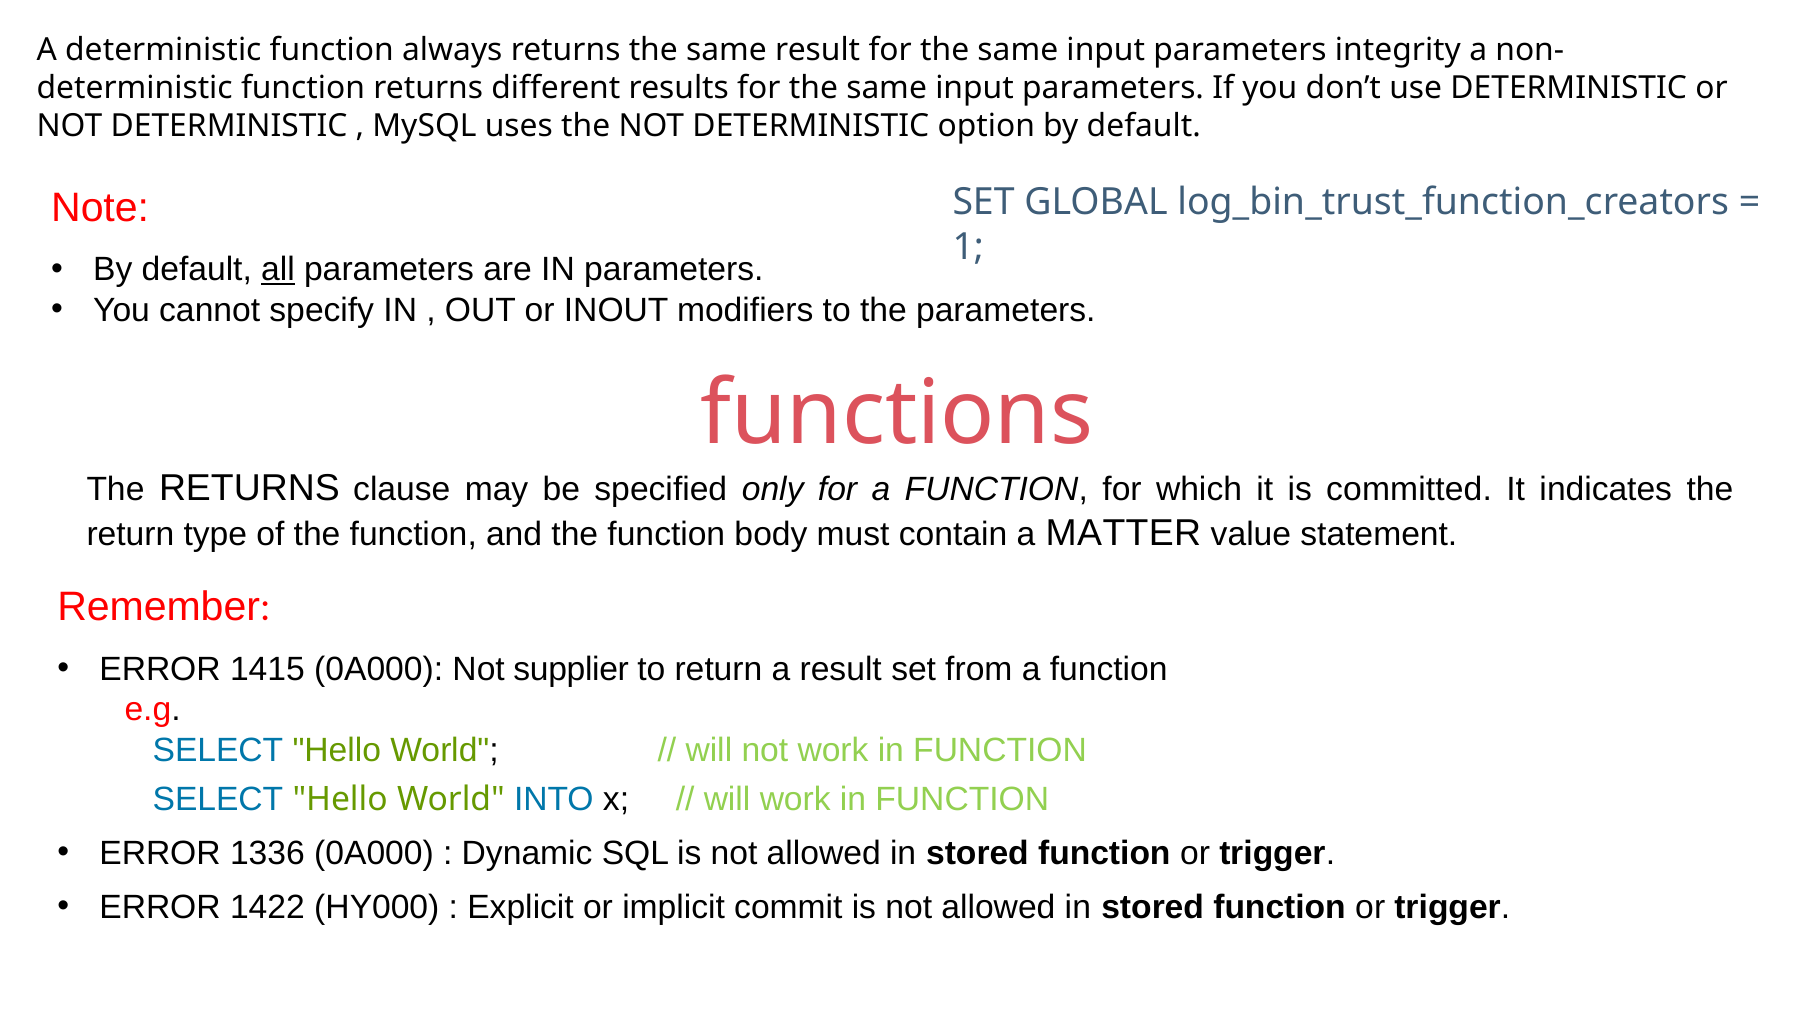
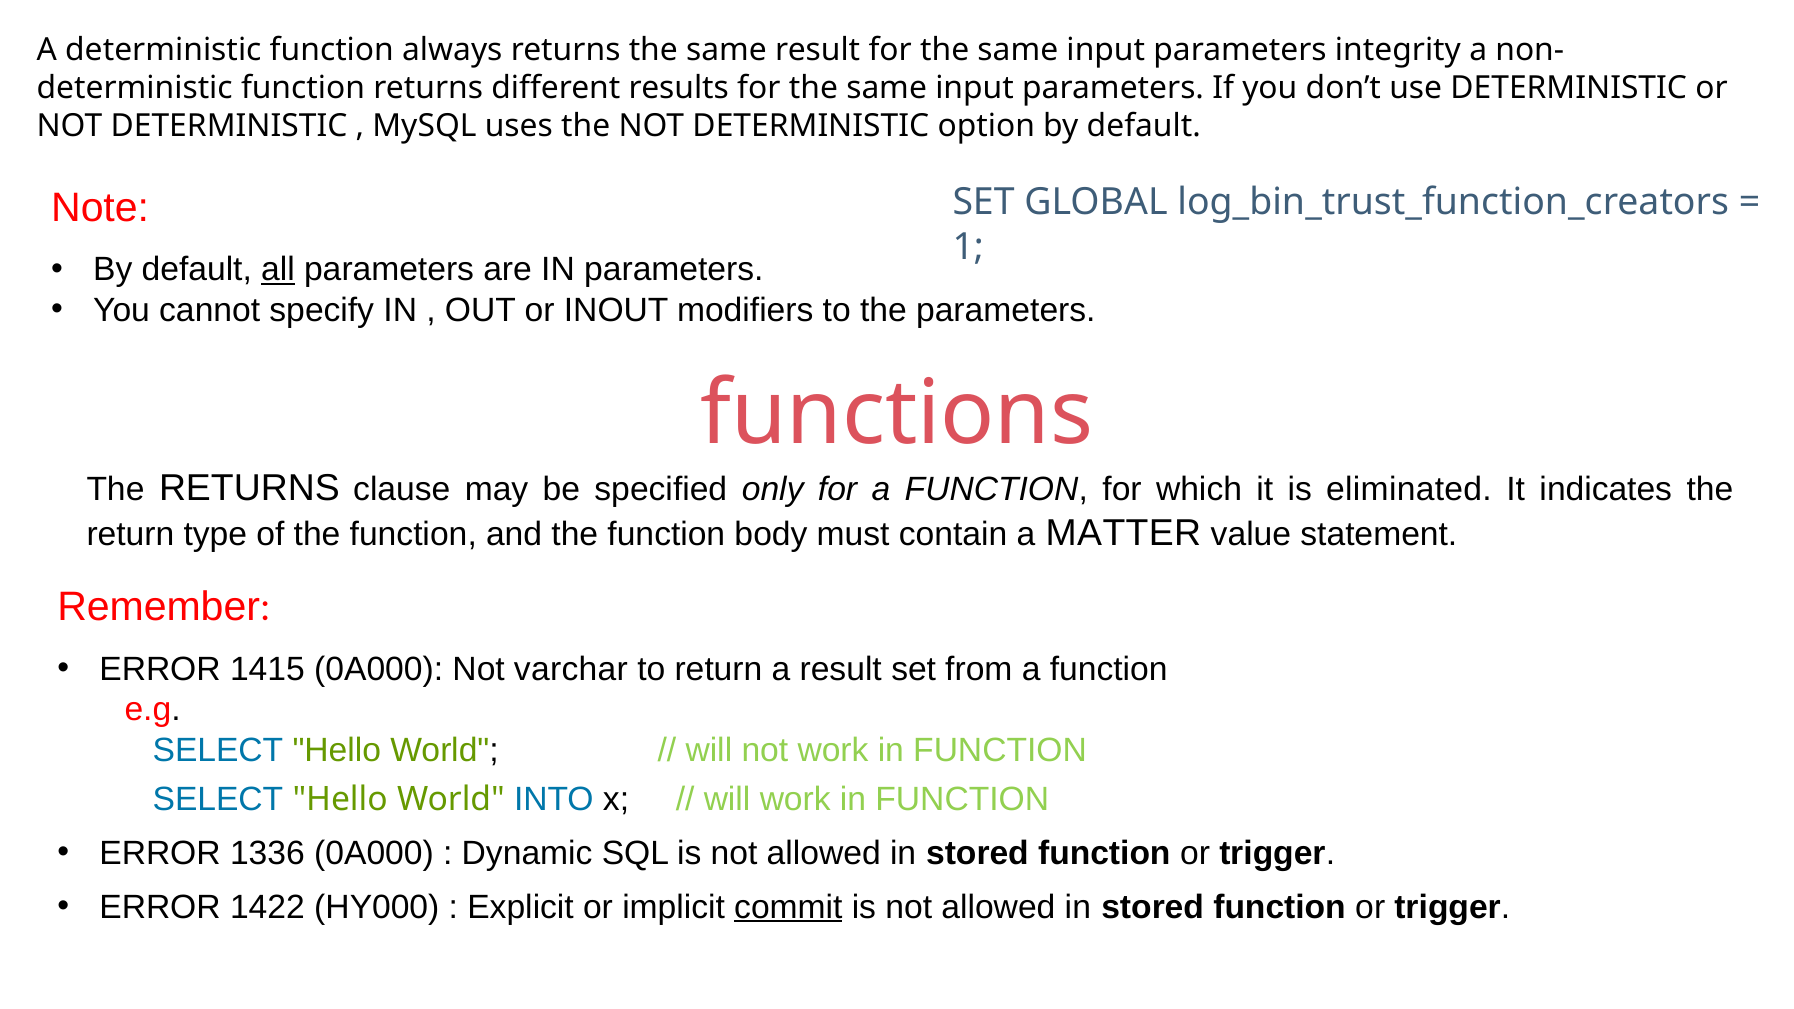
committed: committed -> eliminated
supplier: supplier -> varchar
commit underline: none -> present
